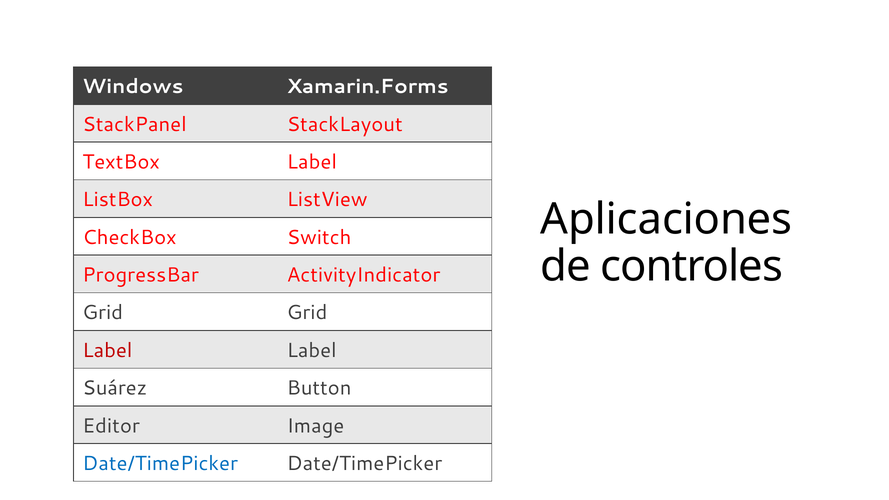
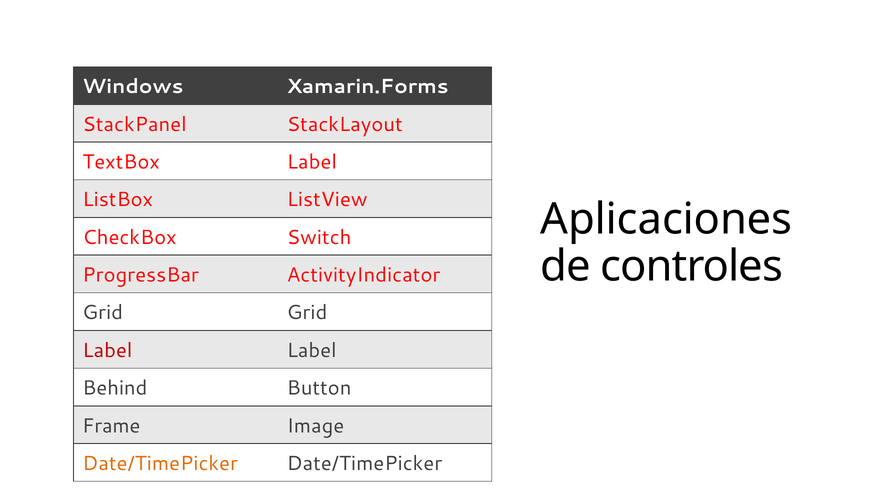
Suárez: Suárez -> Behind
Editor: Editor -> Frame
Date/TimePicker at (160, 464) colour: blue -> orange
